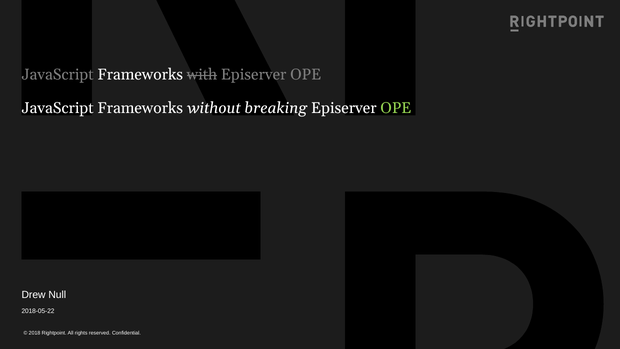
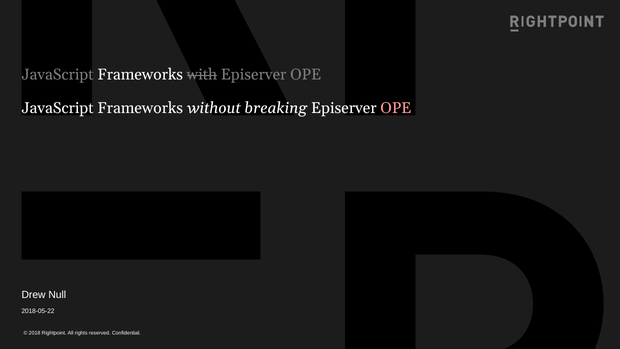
OPE at (396, 108) colour: light green -> pink
